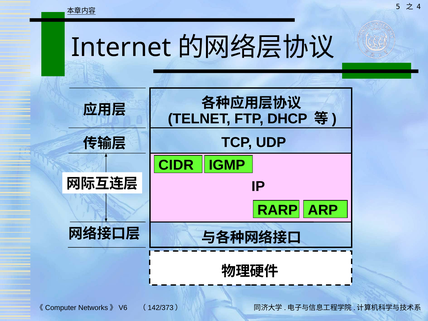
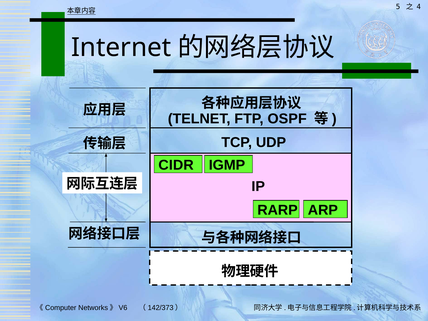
DHCP: DHCP -> OSPF
